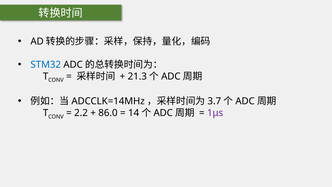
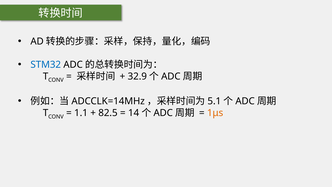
21.3: 21.3 -> 32.9
3.7: 3.7 -> 5.1
2.2: 2.2 -> 1.1
86.0: 86.0 -> 82.5
1μs colour: purple -> orange
